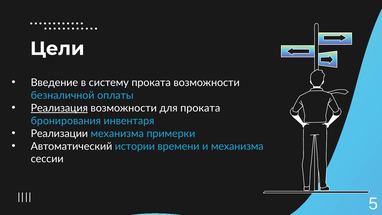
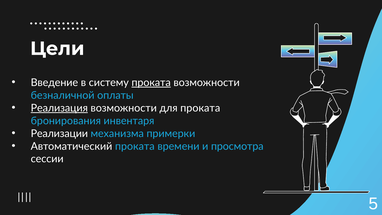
проката at (151, 82) underline: none -> present
Автоматический истории: истории -> проката
и механизма: механизма -> просмотра
